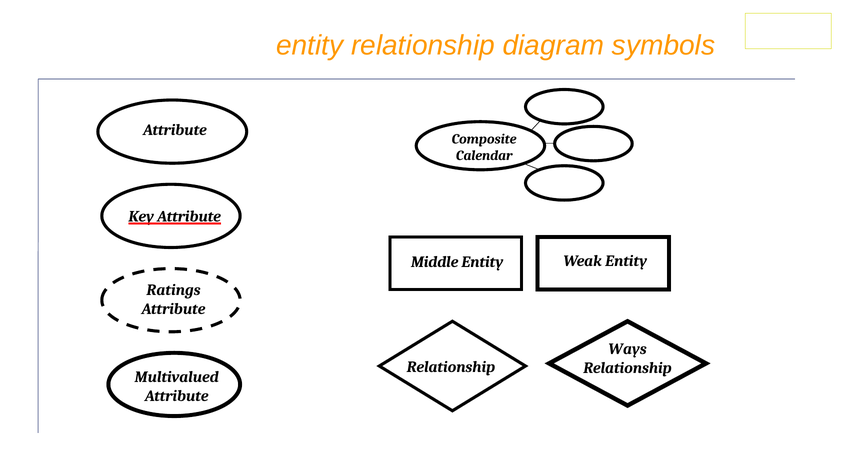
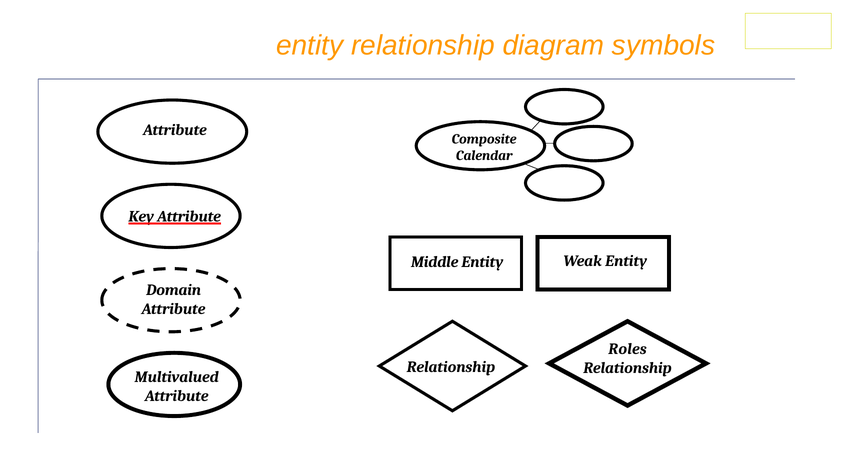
Ratings: Ratings -> Domain
Ways: Ways -> Roles
